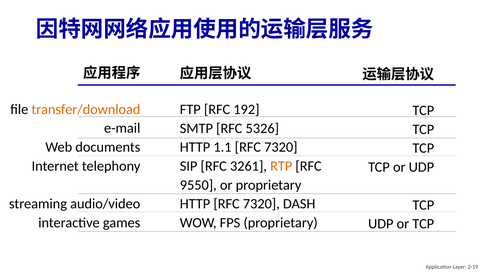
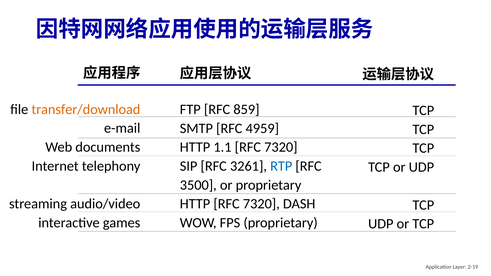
192: 192 -> 859
5326: 5326 -> 4959
RTP colour: orange -> blue
9550: 9550 -> 3500
